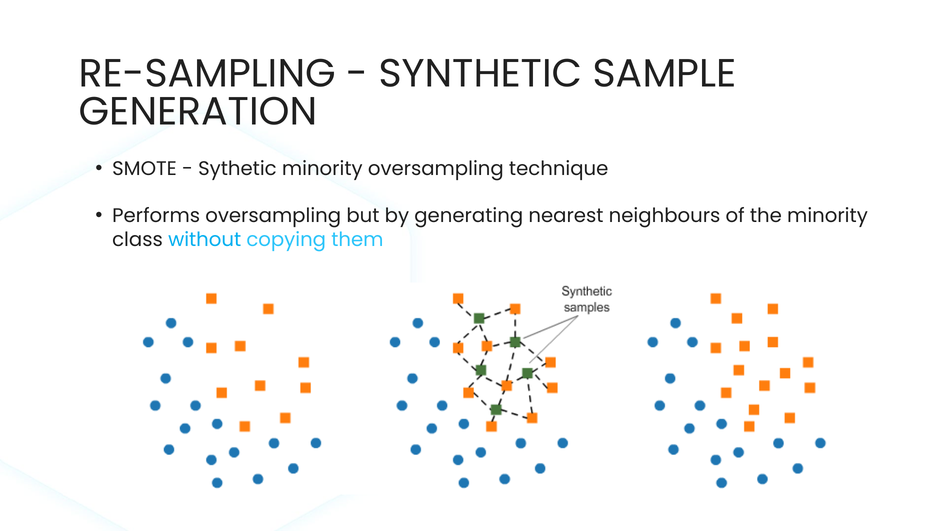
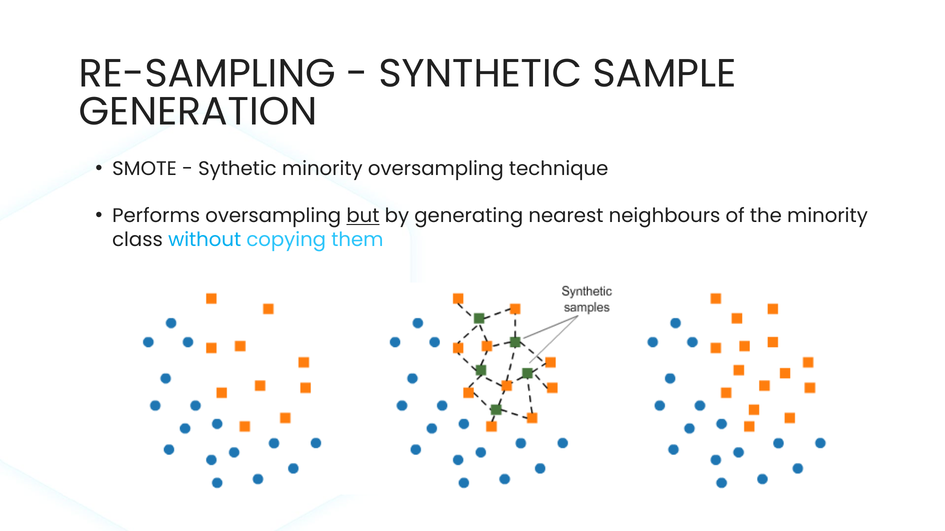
but underline: none -> present
